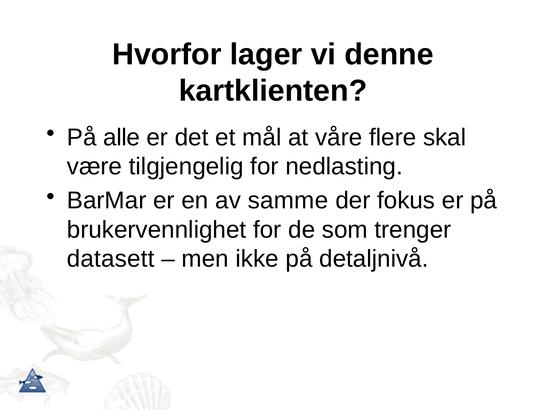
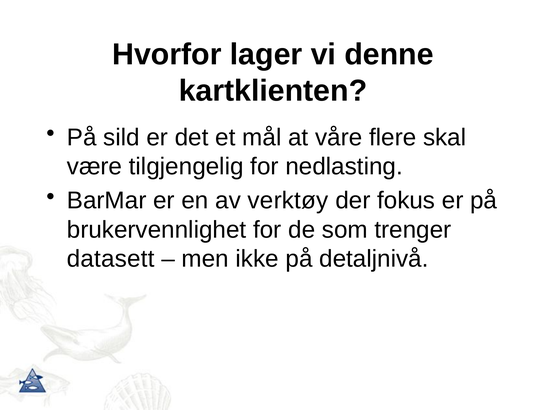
alle: alle -> sild
samme: samme -> verktøy
